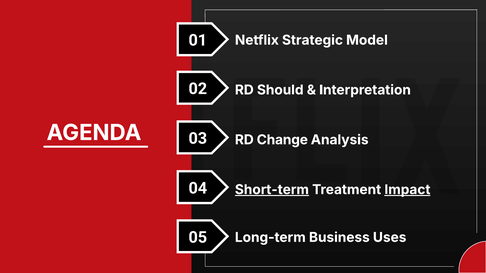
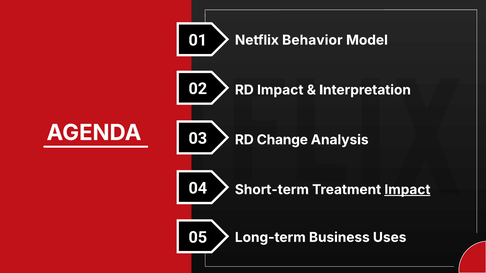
Strategic: Strategic -> Behavior
RD Should: Should -> Impact
Short-term underline: present -> none
